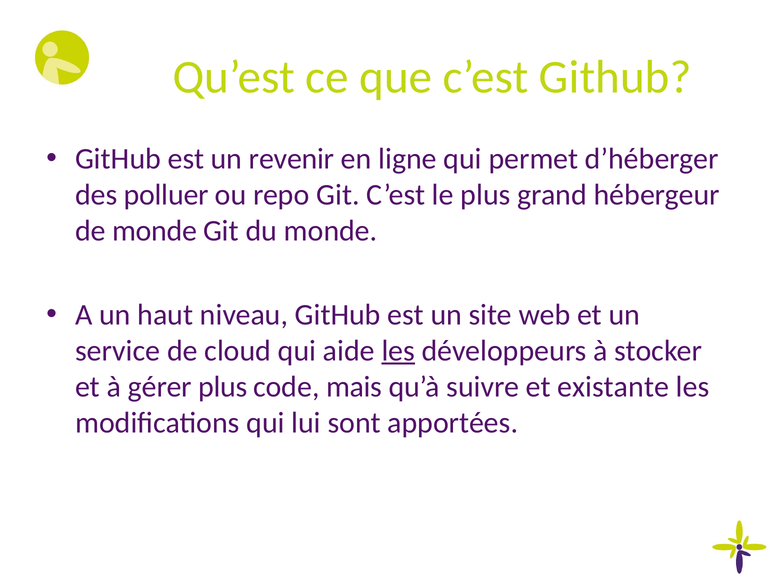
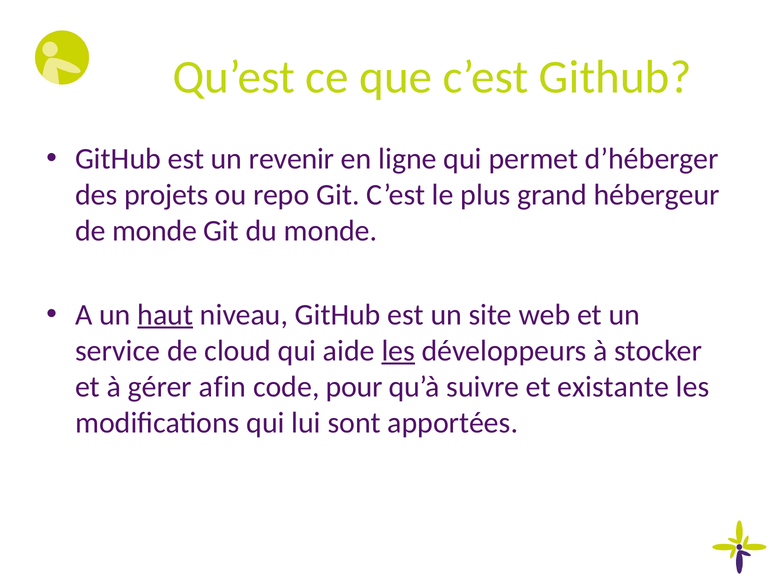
polluer: polluer -> projets
haut underline: none -> present
gérer plus: plus -> afin
mais: mais -> pour
